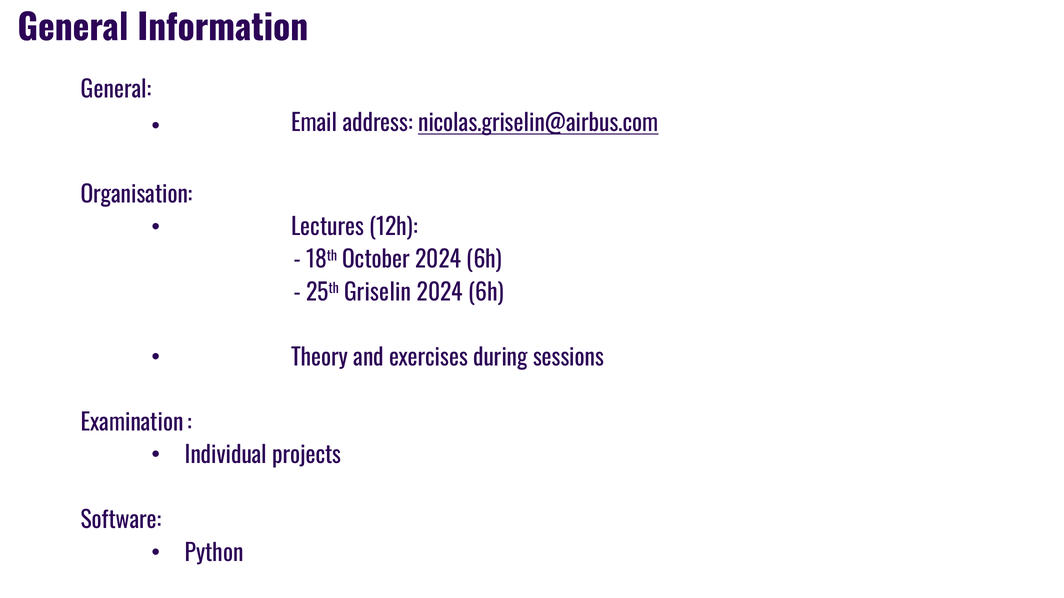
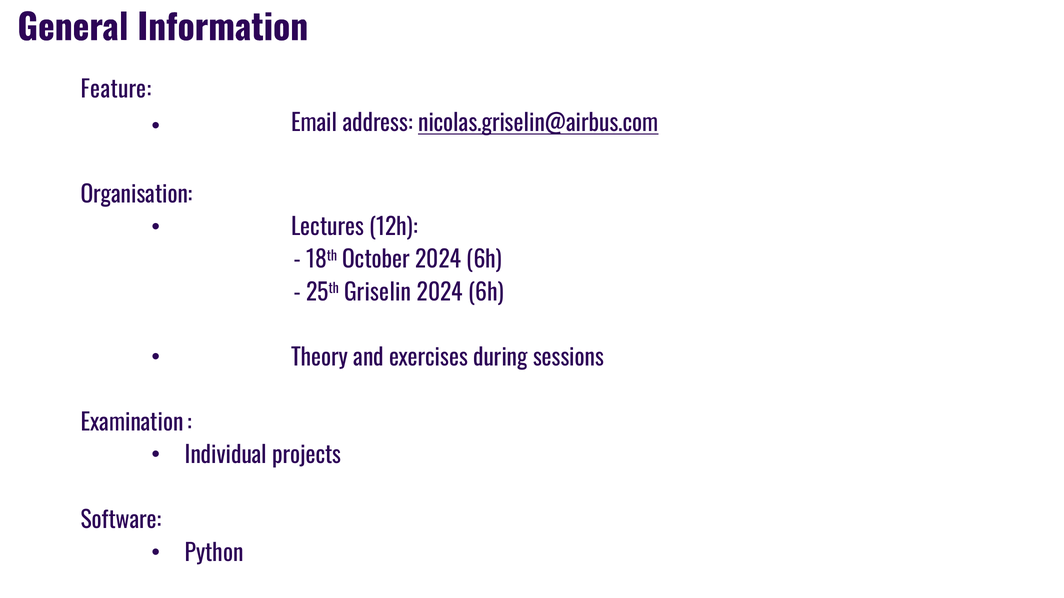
General at (116, 90): General -> Feature
